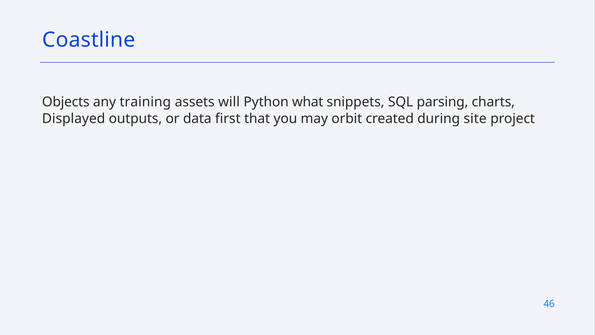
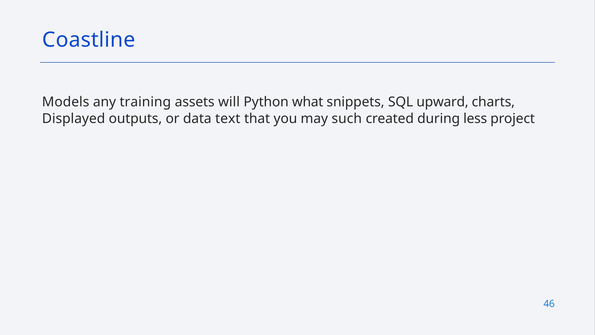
Objects: Objects -> Models
parsing: parsing -> upward
first: first -> text
orbit: orbit -> such
site: site -> less
